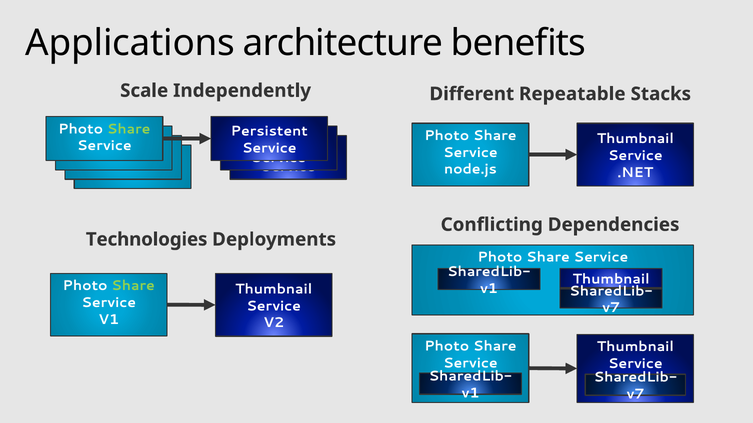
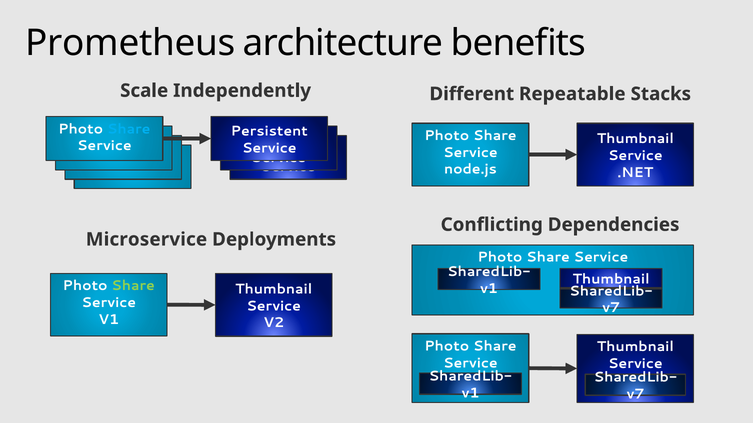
Applications: Applications -> Prometheus
Share at (129, 129) colour: light green -> light blue
Technologies: Technologies -> Microservice
